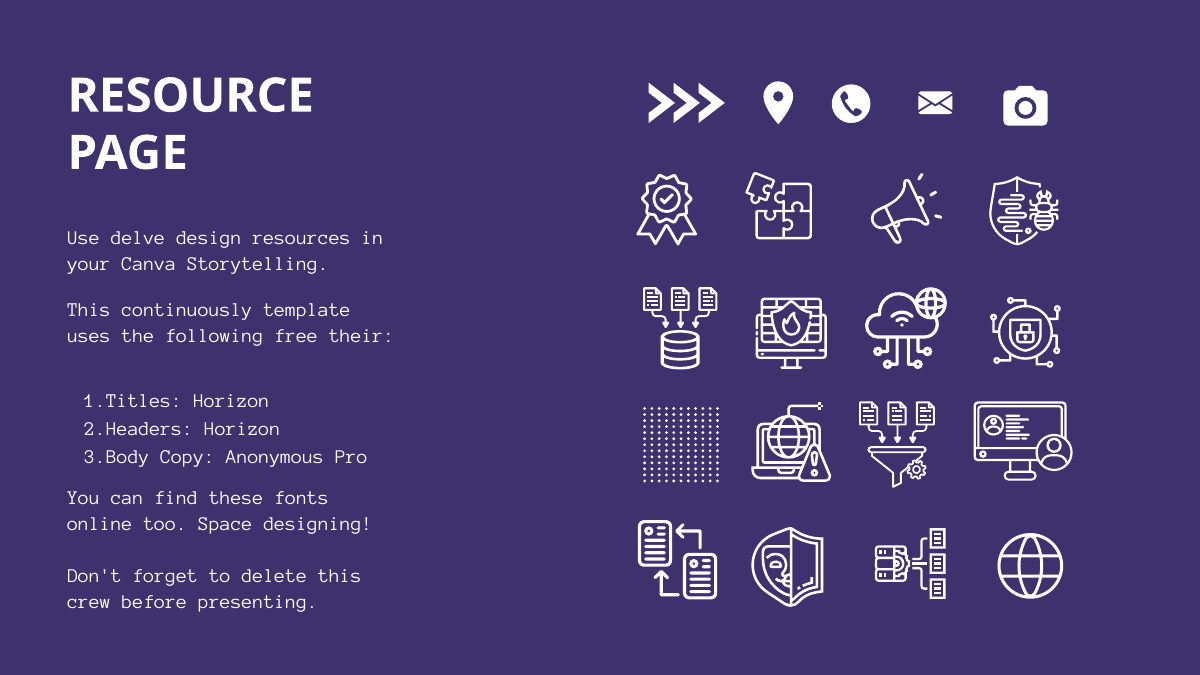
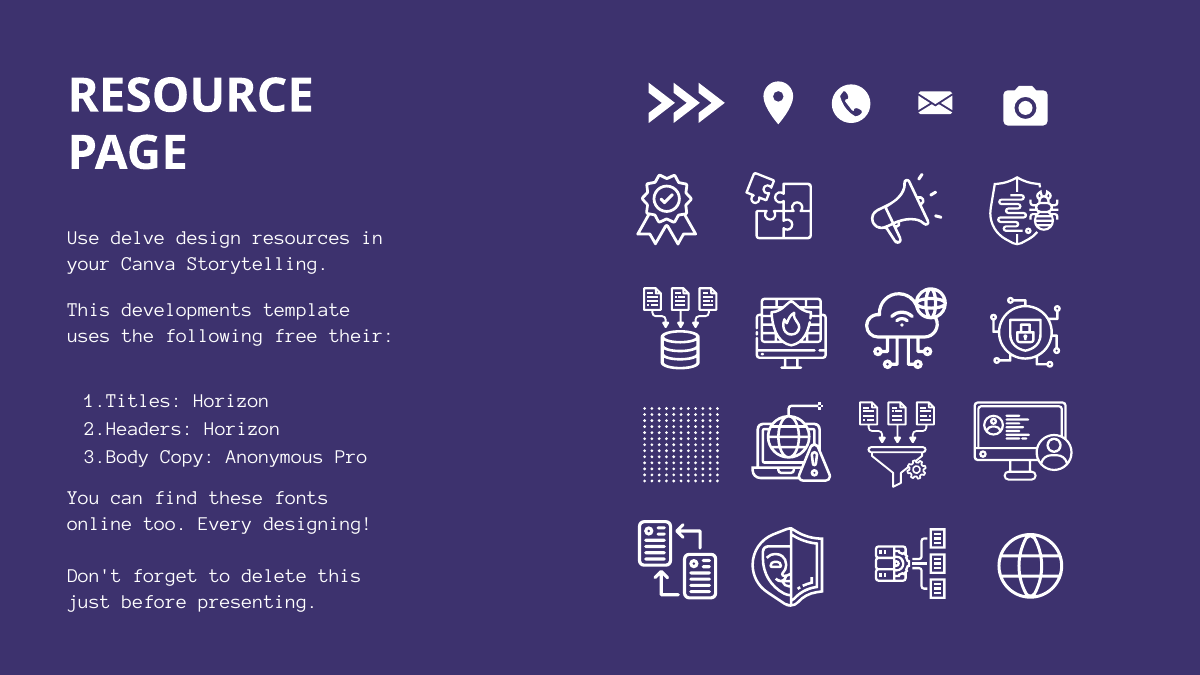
continuously: continuously -> developments
Space: Space -> Every
crew: crew -> just
